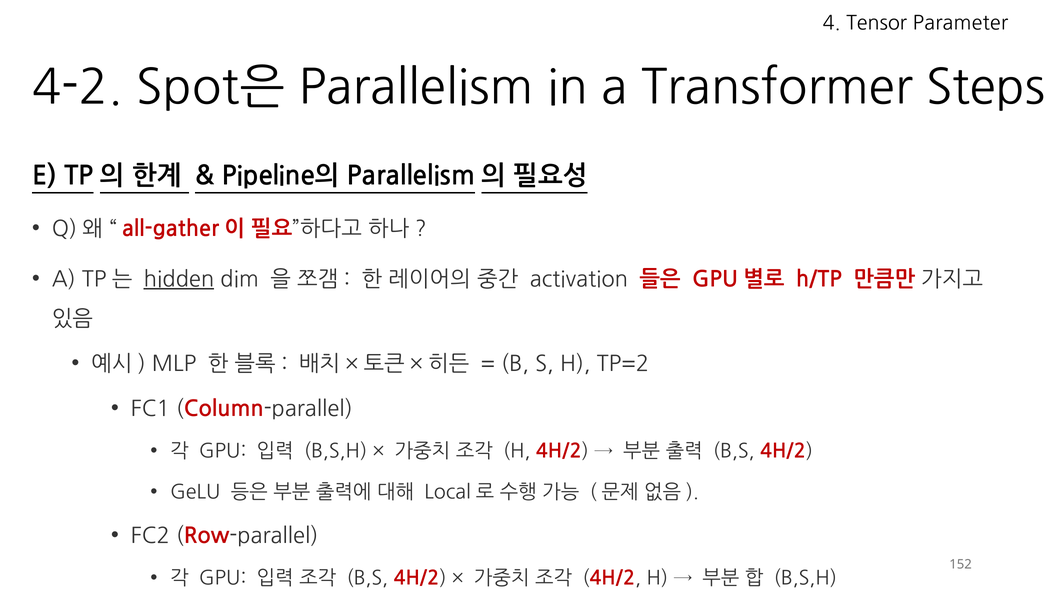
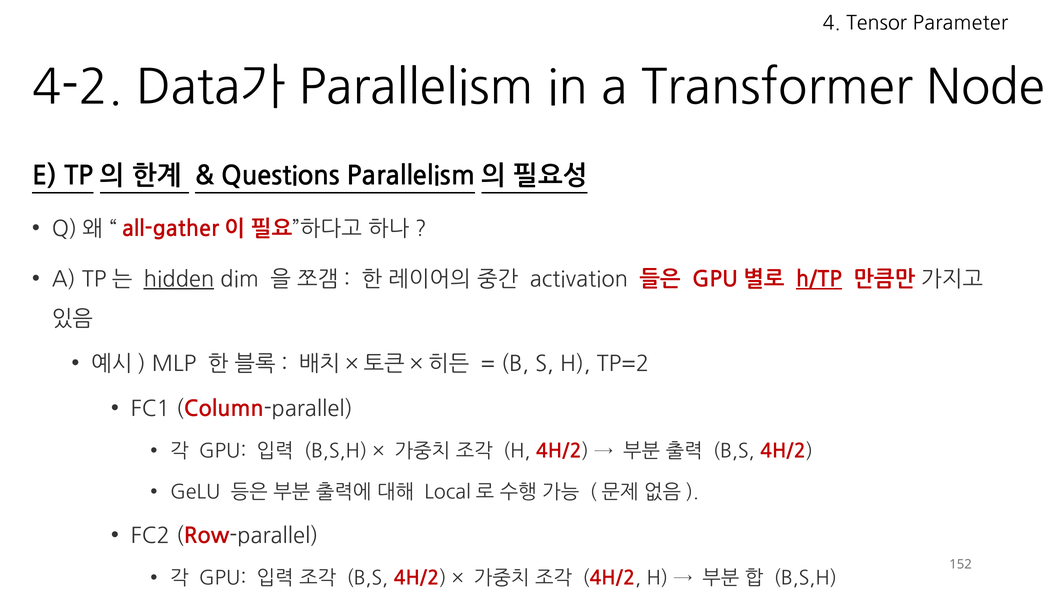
Spot은: Spot은 -> Data가
Steps: Steps -> Node
Pipeline의: Pipeline의 -> Questions
h/TP underline: none -> present
